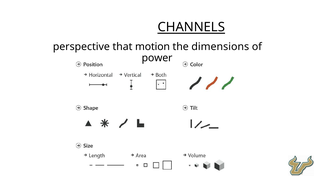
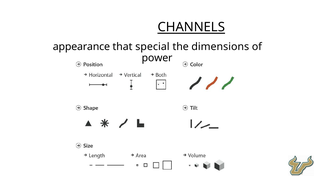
perspective: perspective -> appearance
motion: motion -> special
